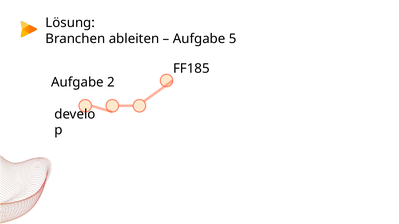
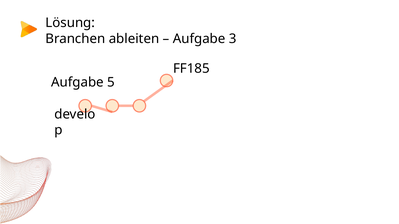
5: 5 -> 3
2: 2 -> 5
